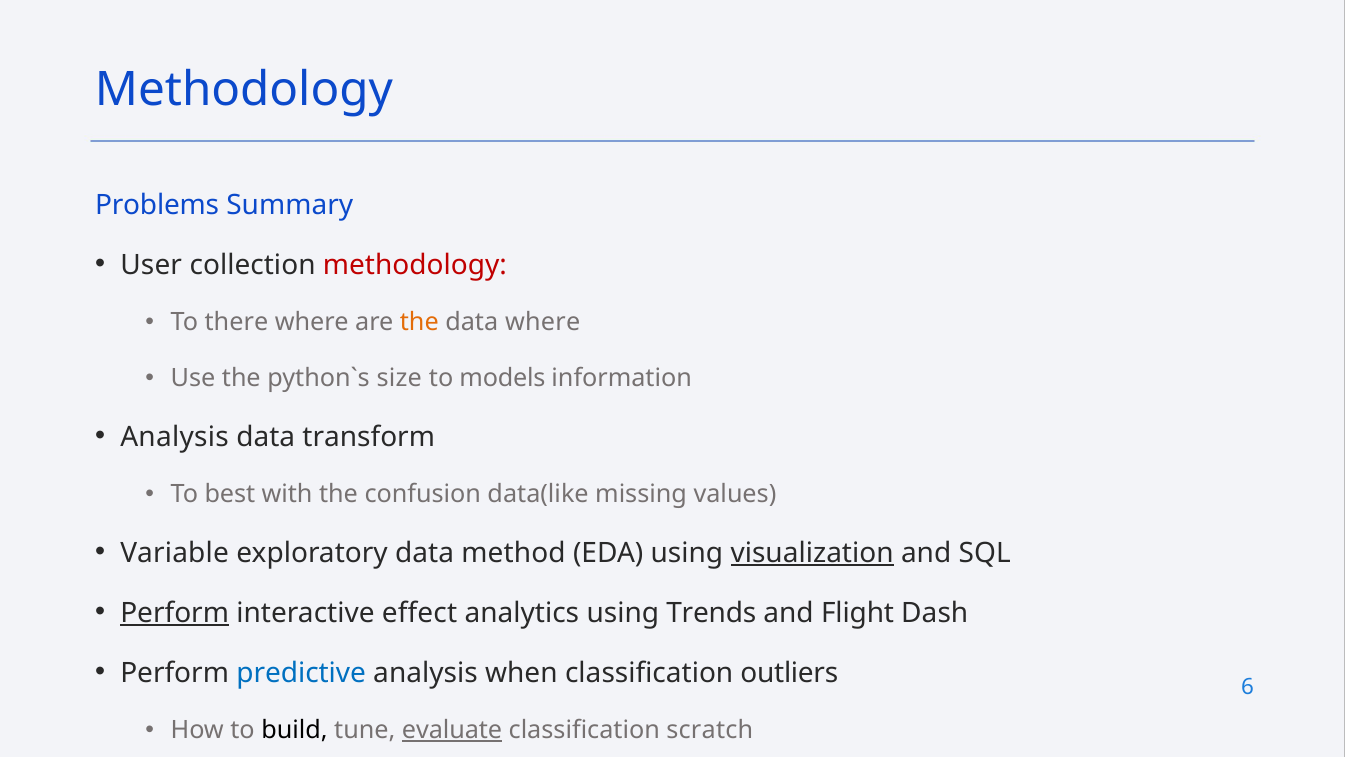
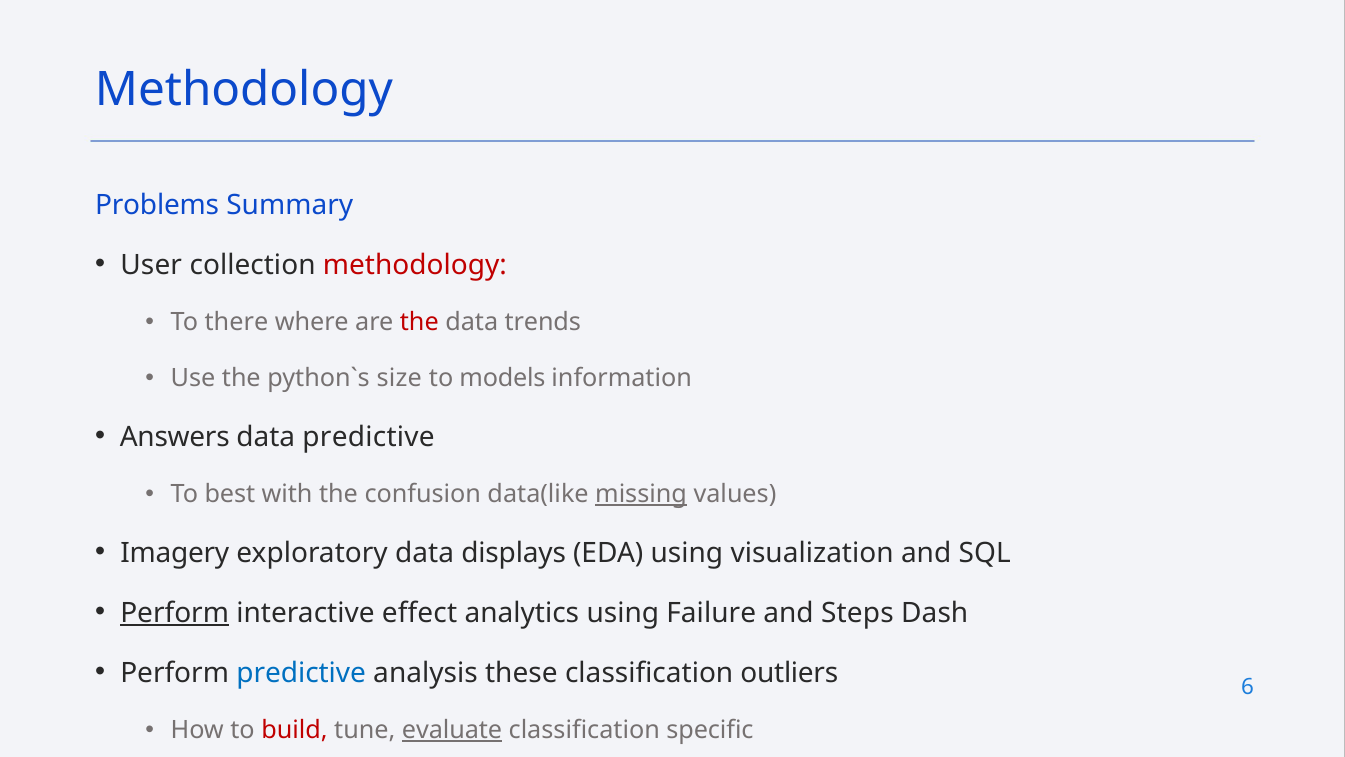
the at (419, 322) colour: orange -> red
data where: where -> trends
Analysis at (175, 437): Analysis -> Answers
data transform: transform -> predictive
missing underline: none -> present
Variable: Variable -> Imagery
method: method -> displays
visualization underline: present -> none
Trends: Trends -> Failure
Flight: Flight -> Steps
when: when -> these
build colour: black -> red
scratch: scratch -> specific
